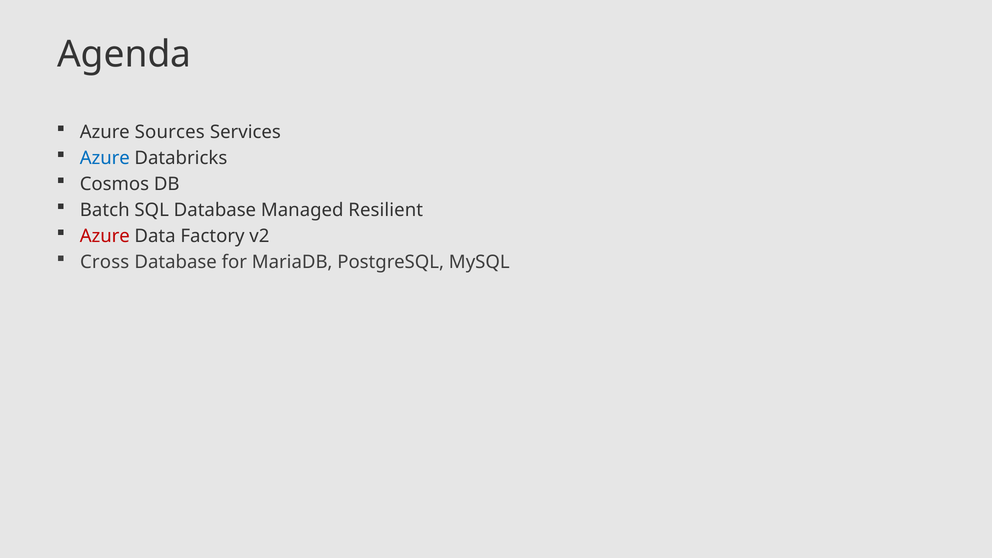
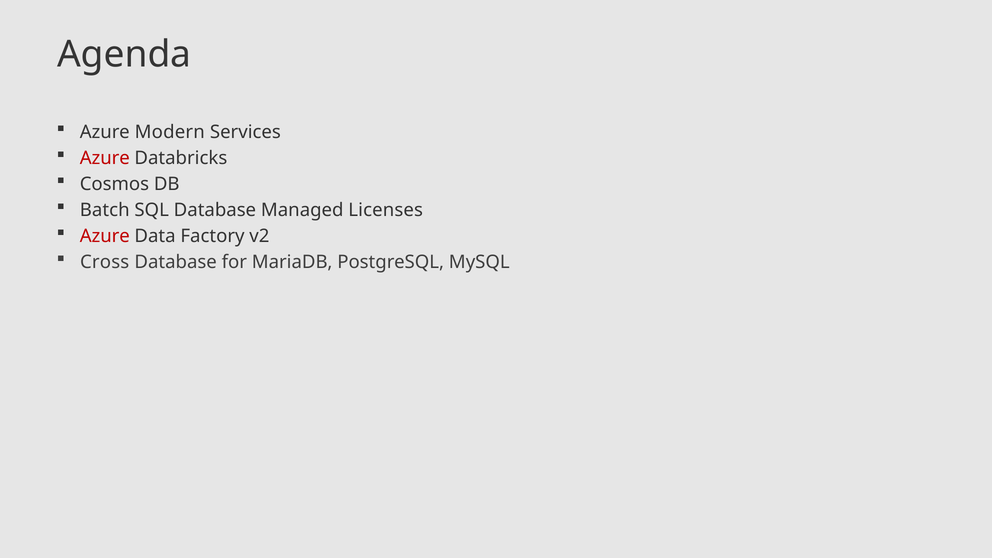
Sources: Sources -> Modern
Azure at (105, 158) colour: blue -> red
Resilient: Resilient -> Licenses
